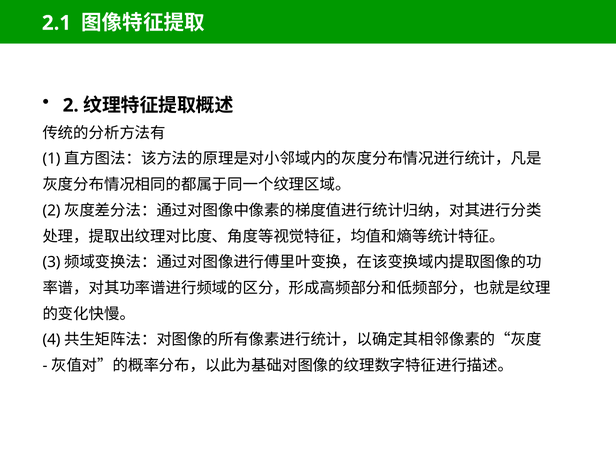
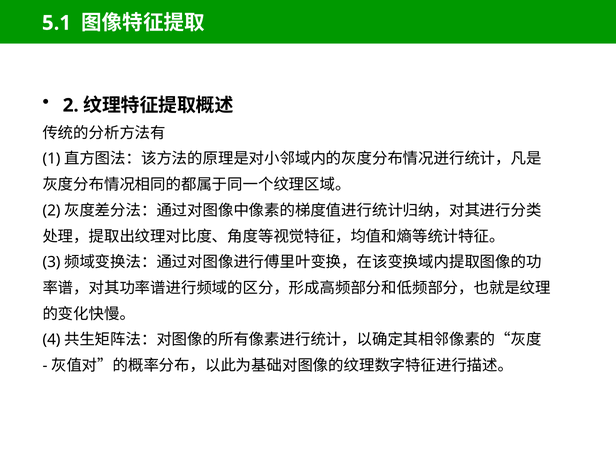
2.1: 2.1 -> 5.1
